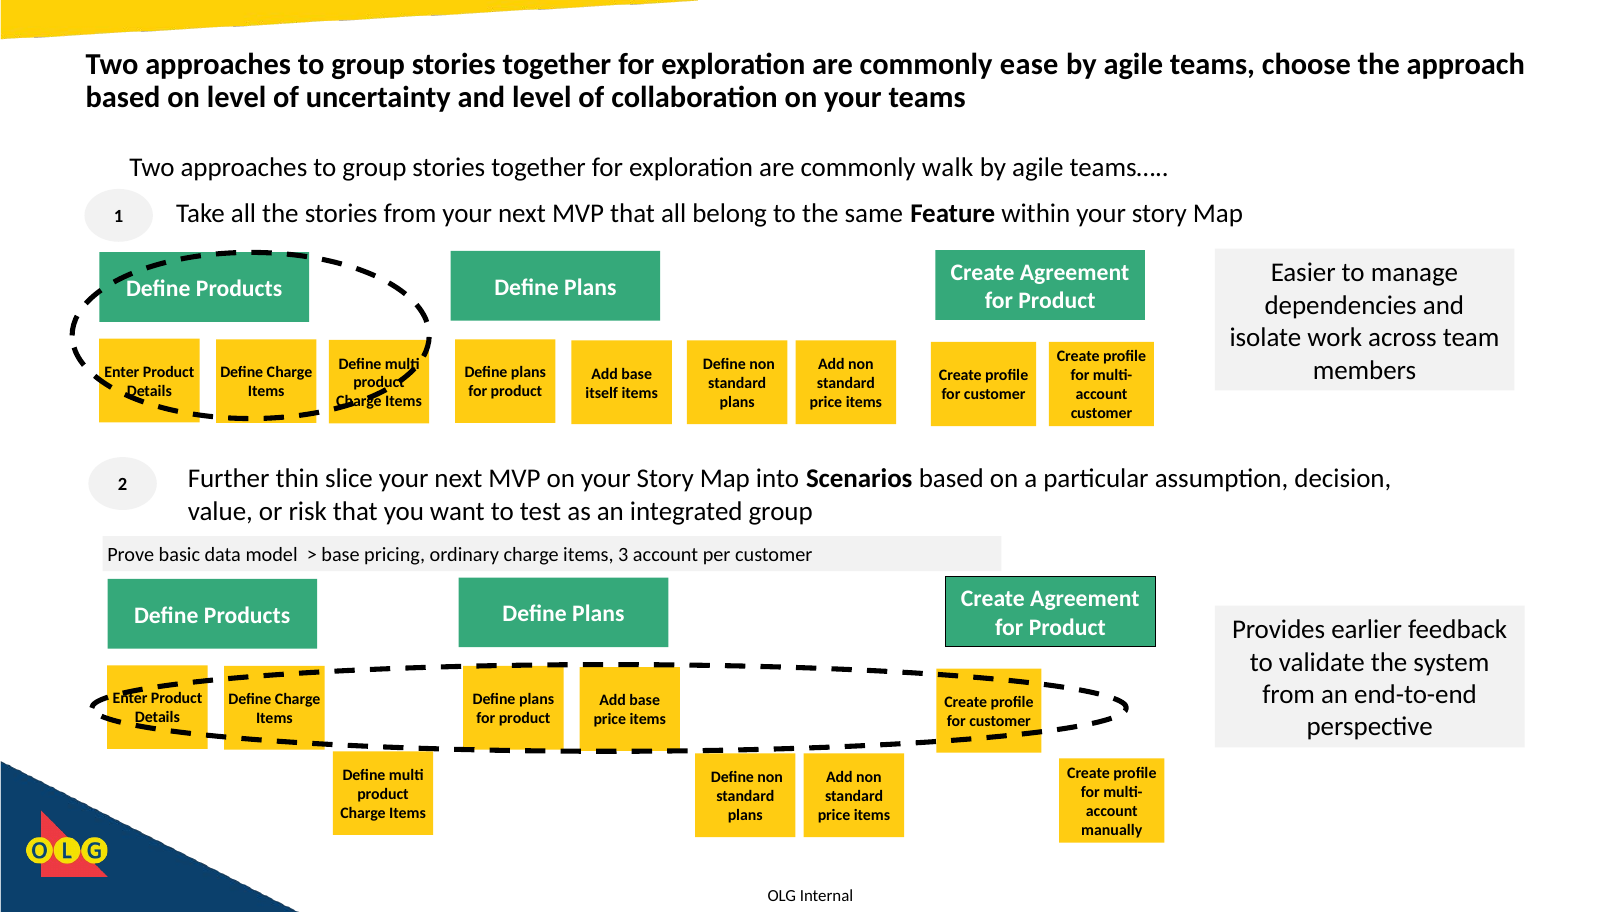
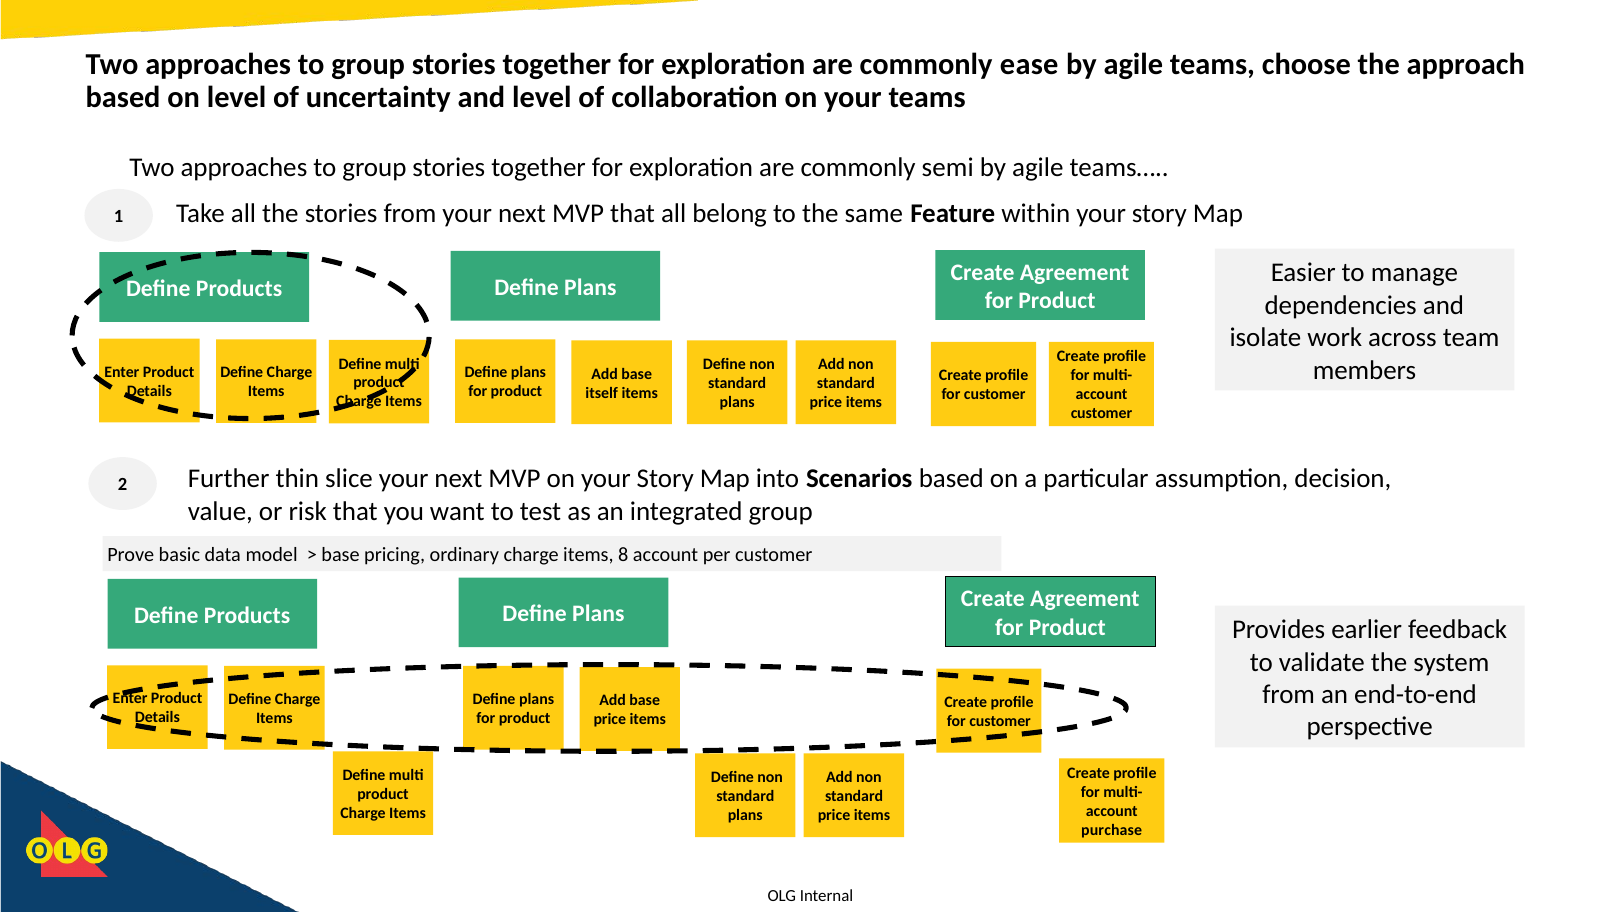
walk: walk -> semi
3: 3 -> 8
manually: manually -> purchase
